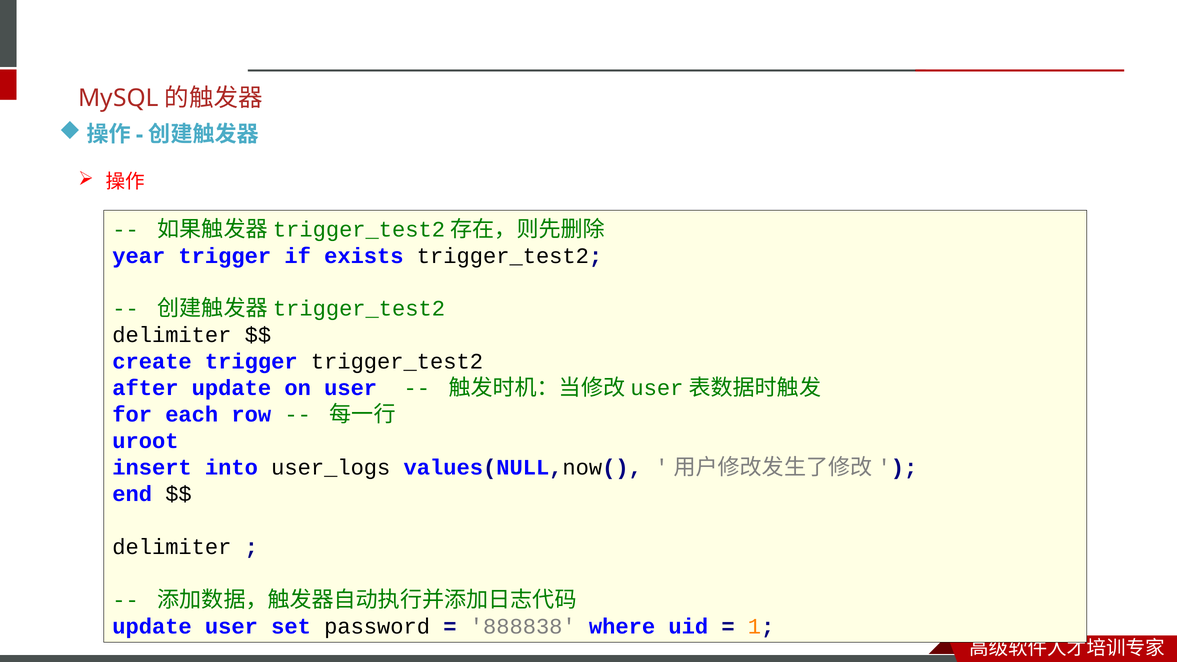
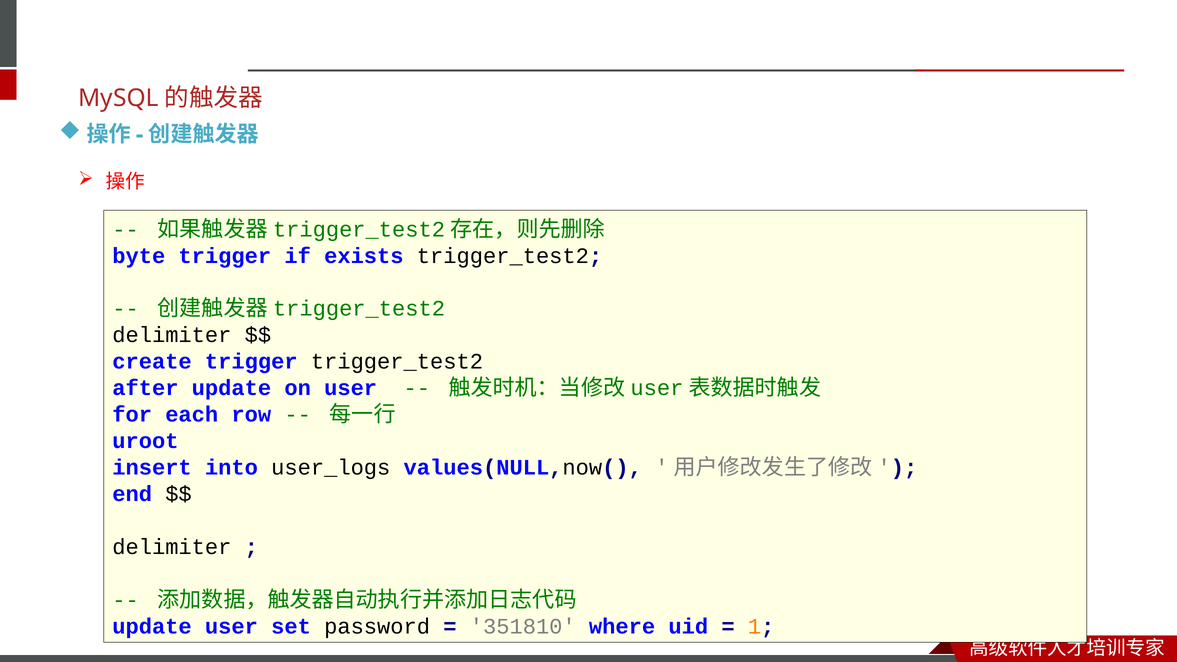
year: year -> byte
888838: 888838 -> 351810
